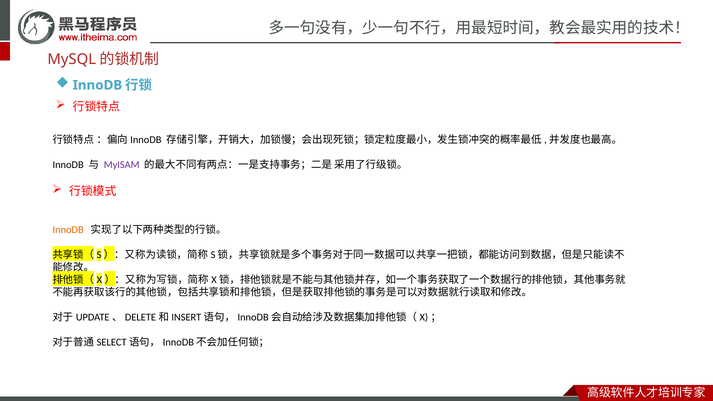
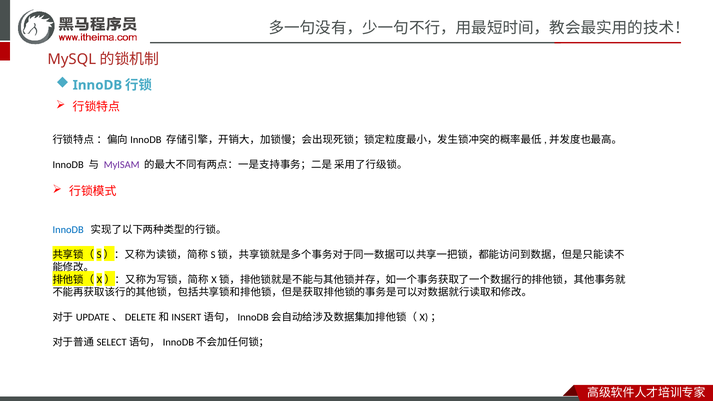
InnoDB at (68, 230) colour: orange -> blue
